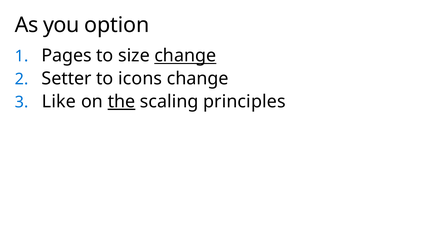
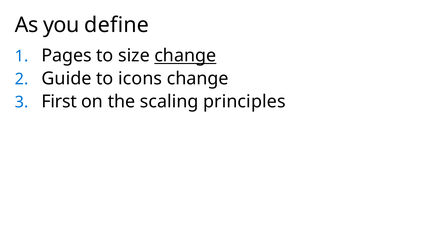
option: option -> define
Setter: Setter -> Guide
Like: Like -> First
the underline: present -> none
